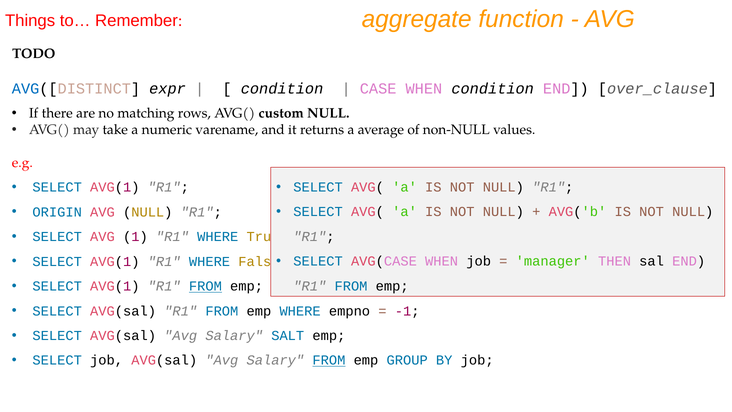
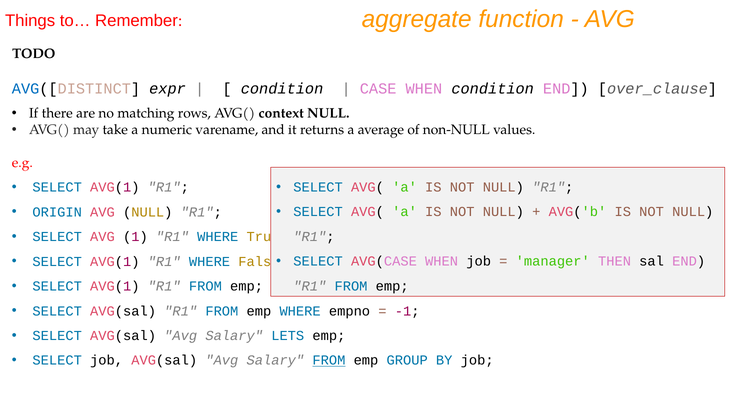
custom: custom -> context
FROM at (205, 286) underline: present -> none
SALT: SALT -> LETS
